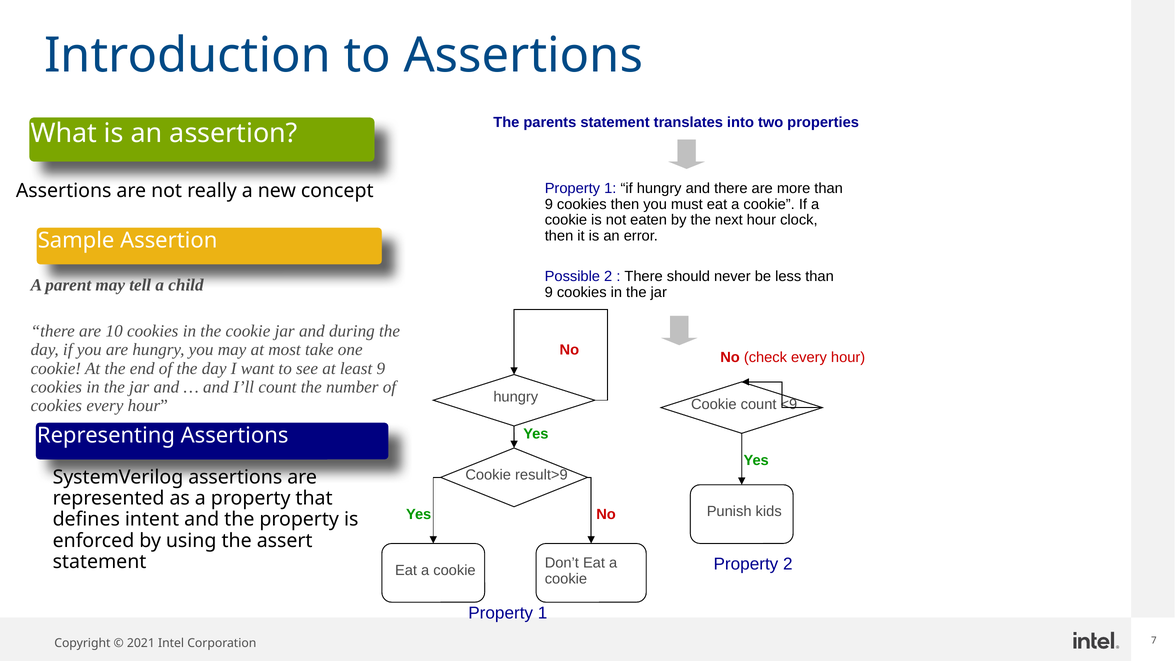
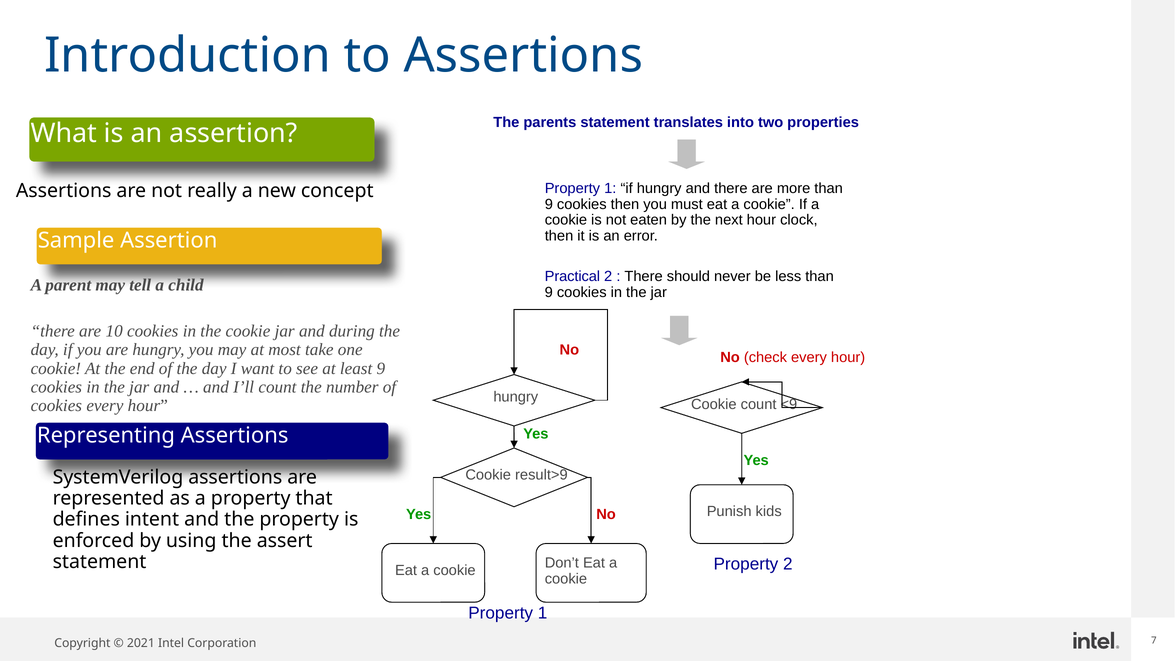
Possible: Possible -> Practical
